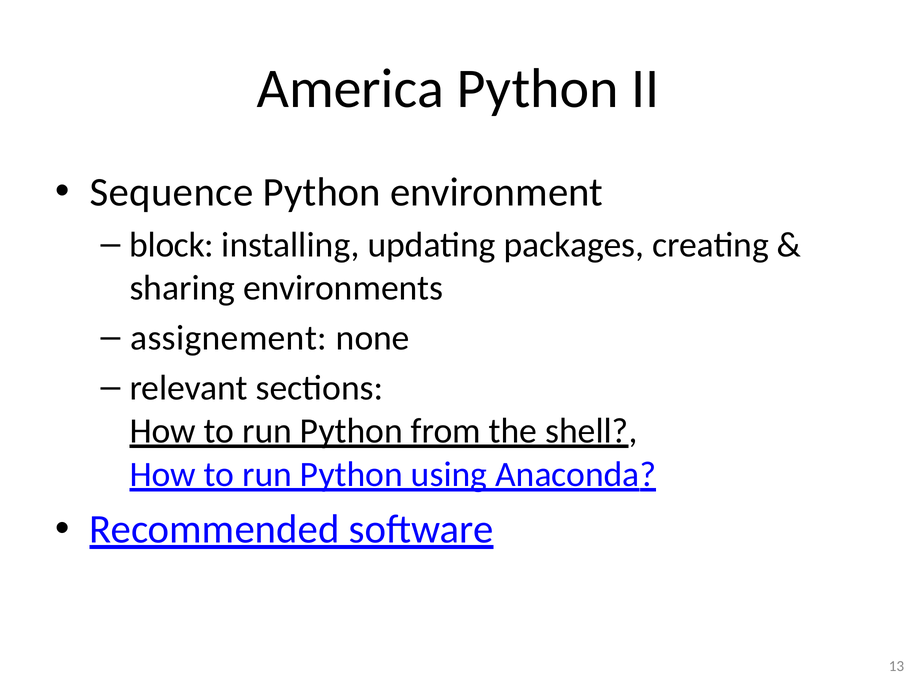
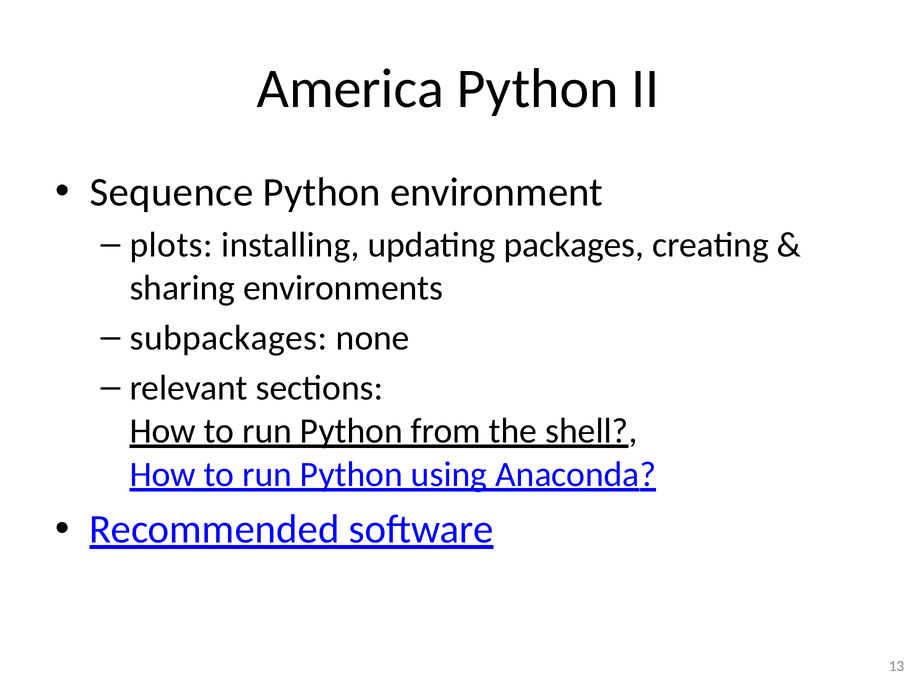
block: block -> plots
assignement: assignement -> subpackages
